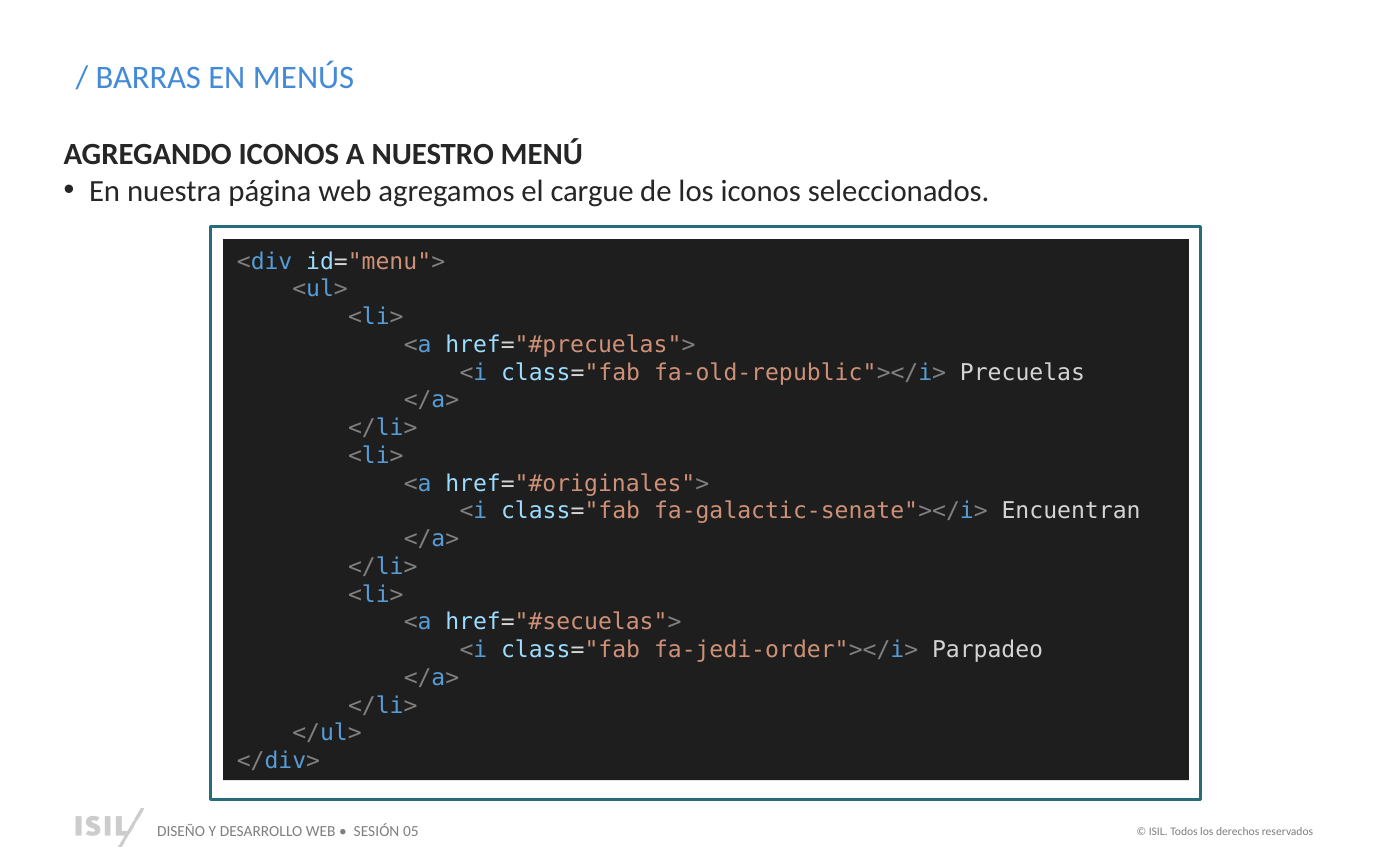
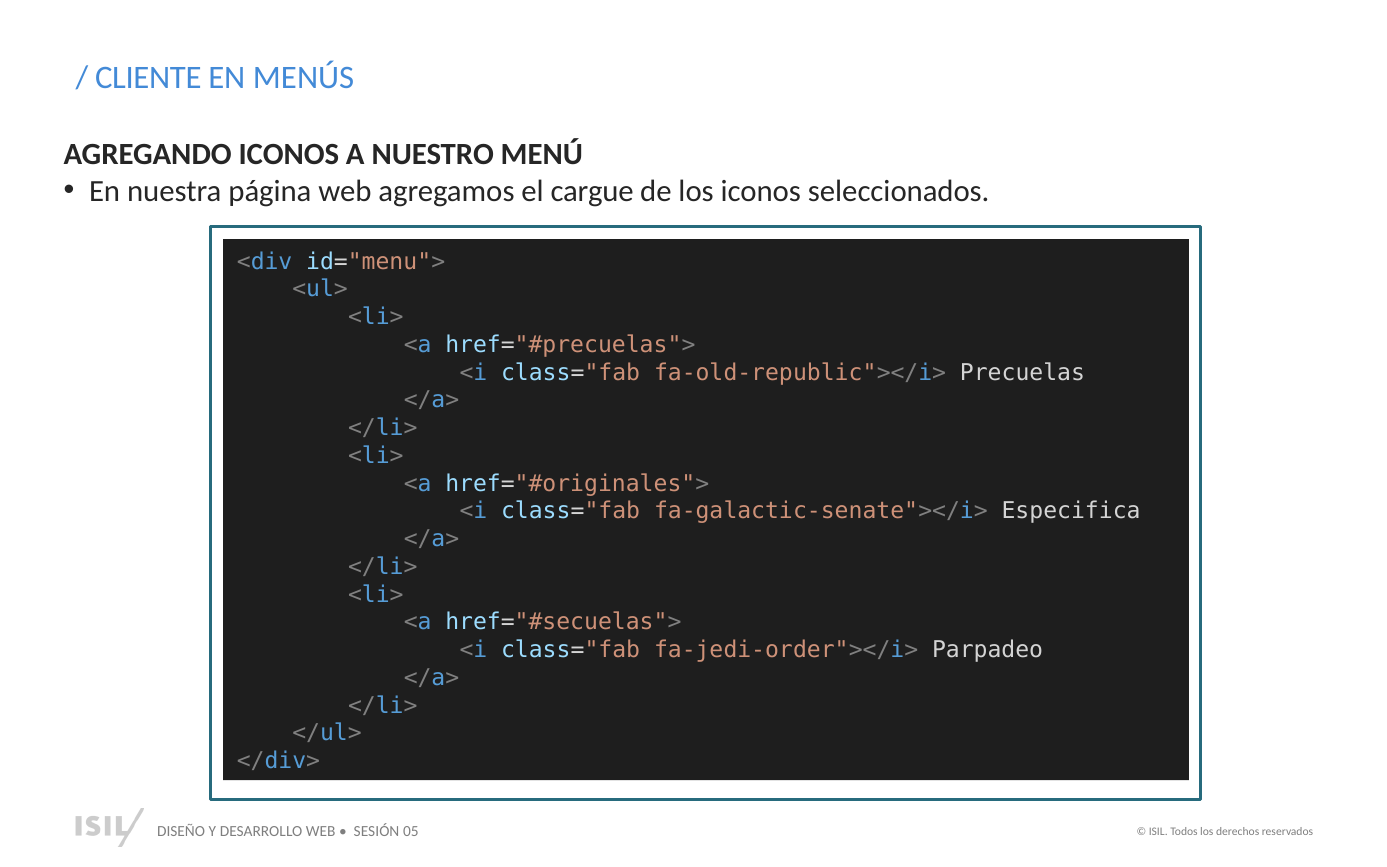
BARRAS: BARRAS -> CLIENTE
Encuentran: Encuentran -> Especifica
